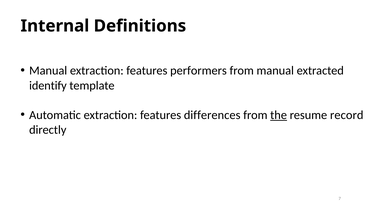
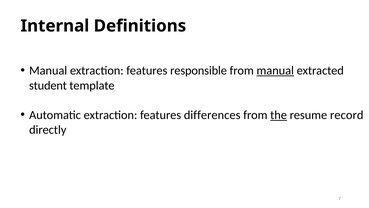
performers: performers -> responsible
manual at (275, 71) underline: none -> present
identify: identify -> student
